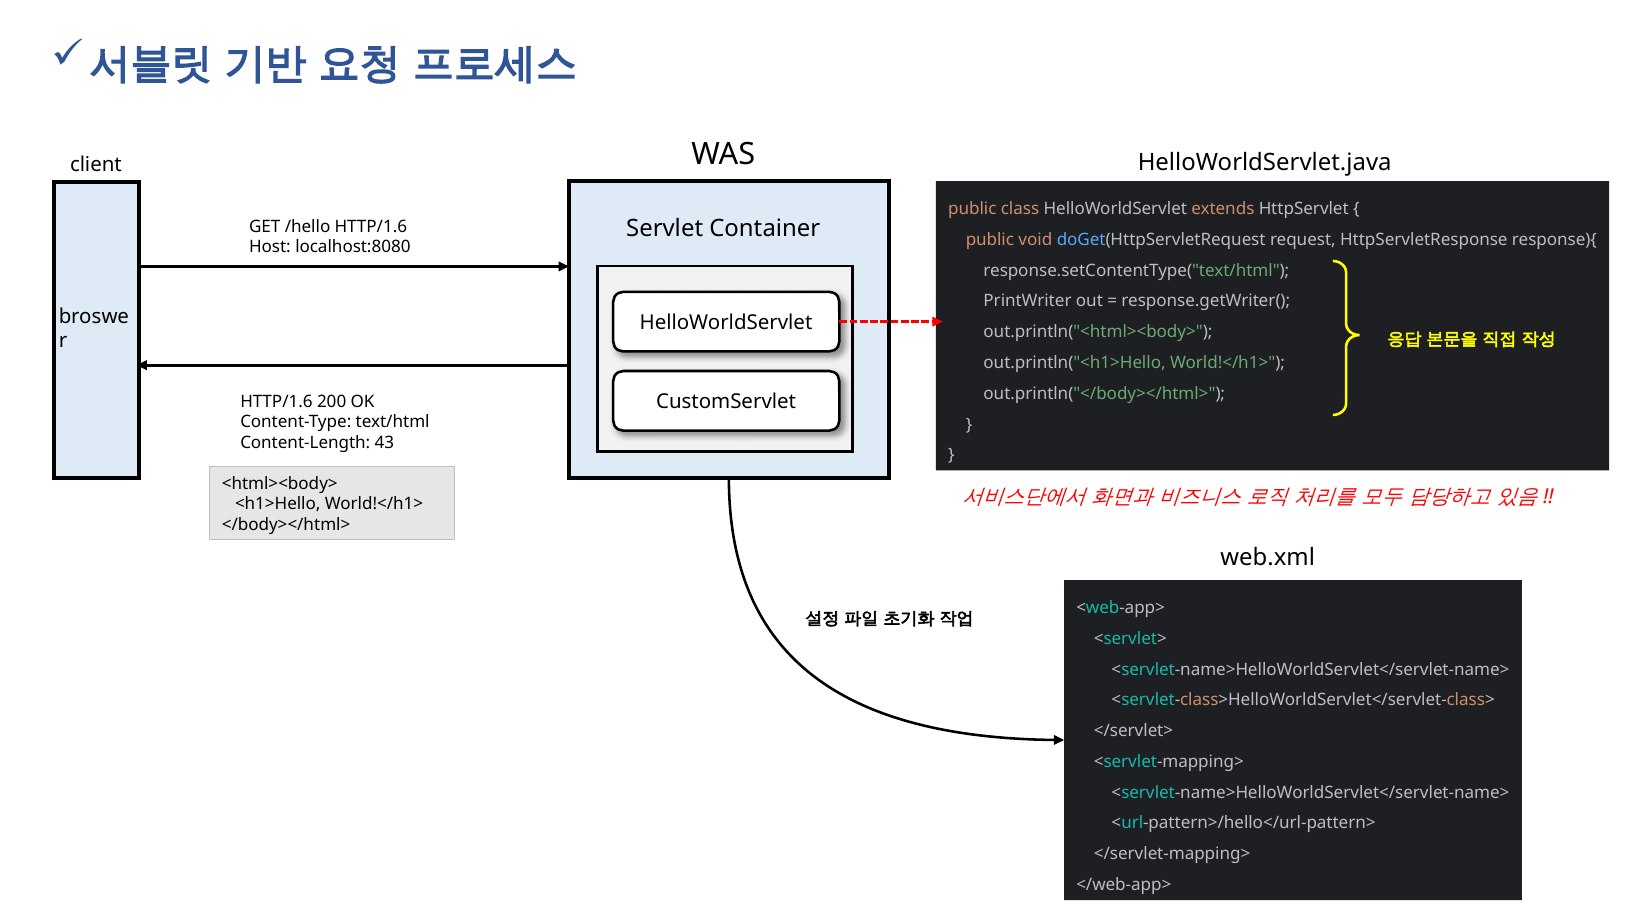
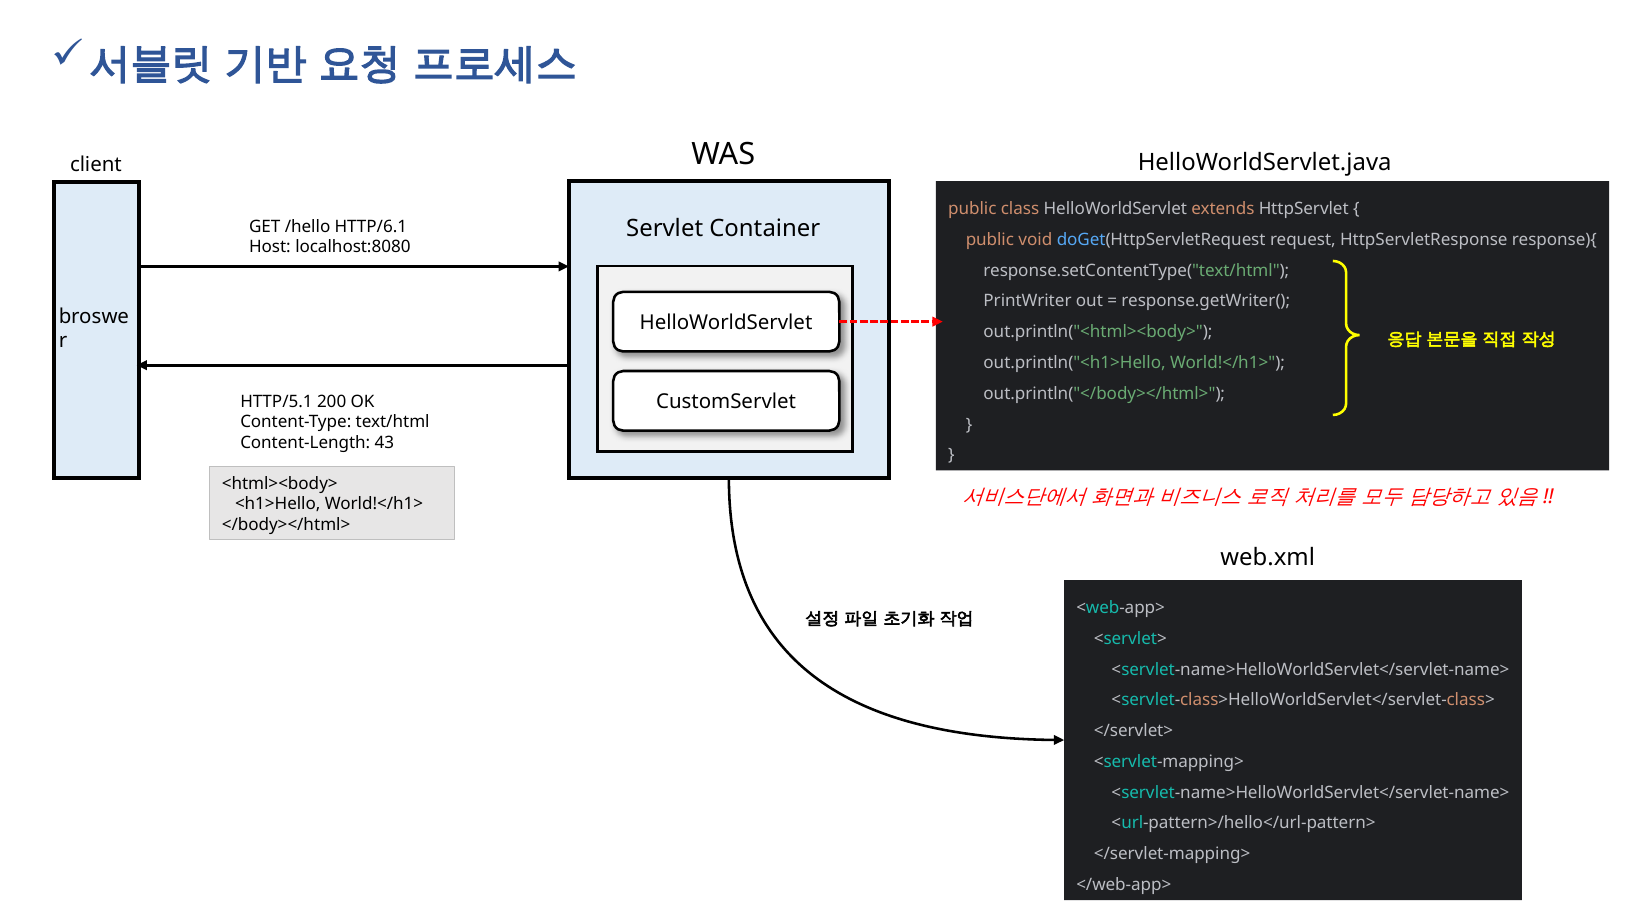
/hello HTTP/1.6: HTTP/1.6 -> HTTP/6.1
HTTP/1.6 at (276, 402): HTTP/1.6 -> HTTP/5.1
